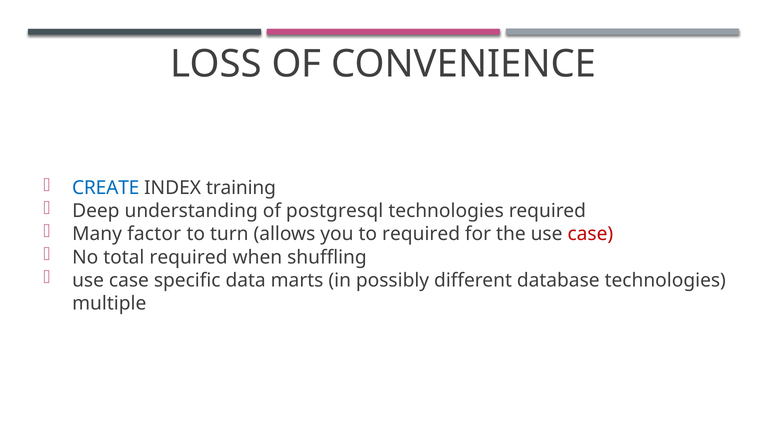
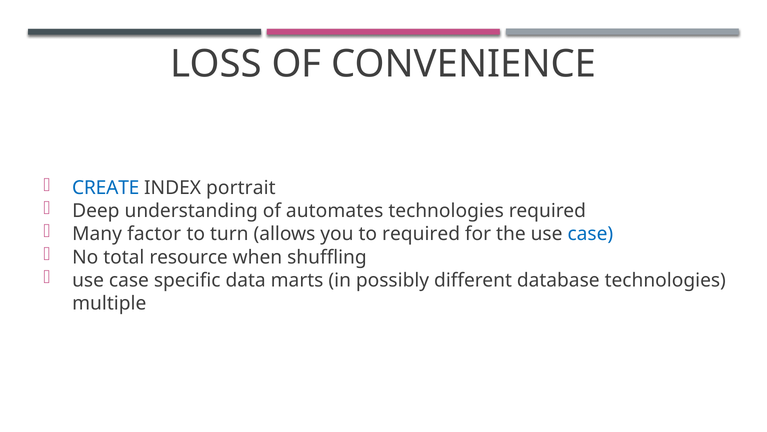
training: training -> portrait
postgresql: postgresql -> automates
case at (590, 234) colour: red -> blue
total required: required -> resource
